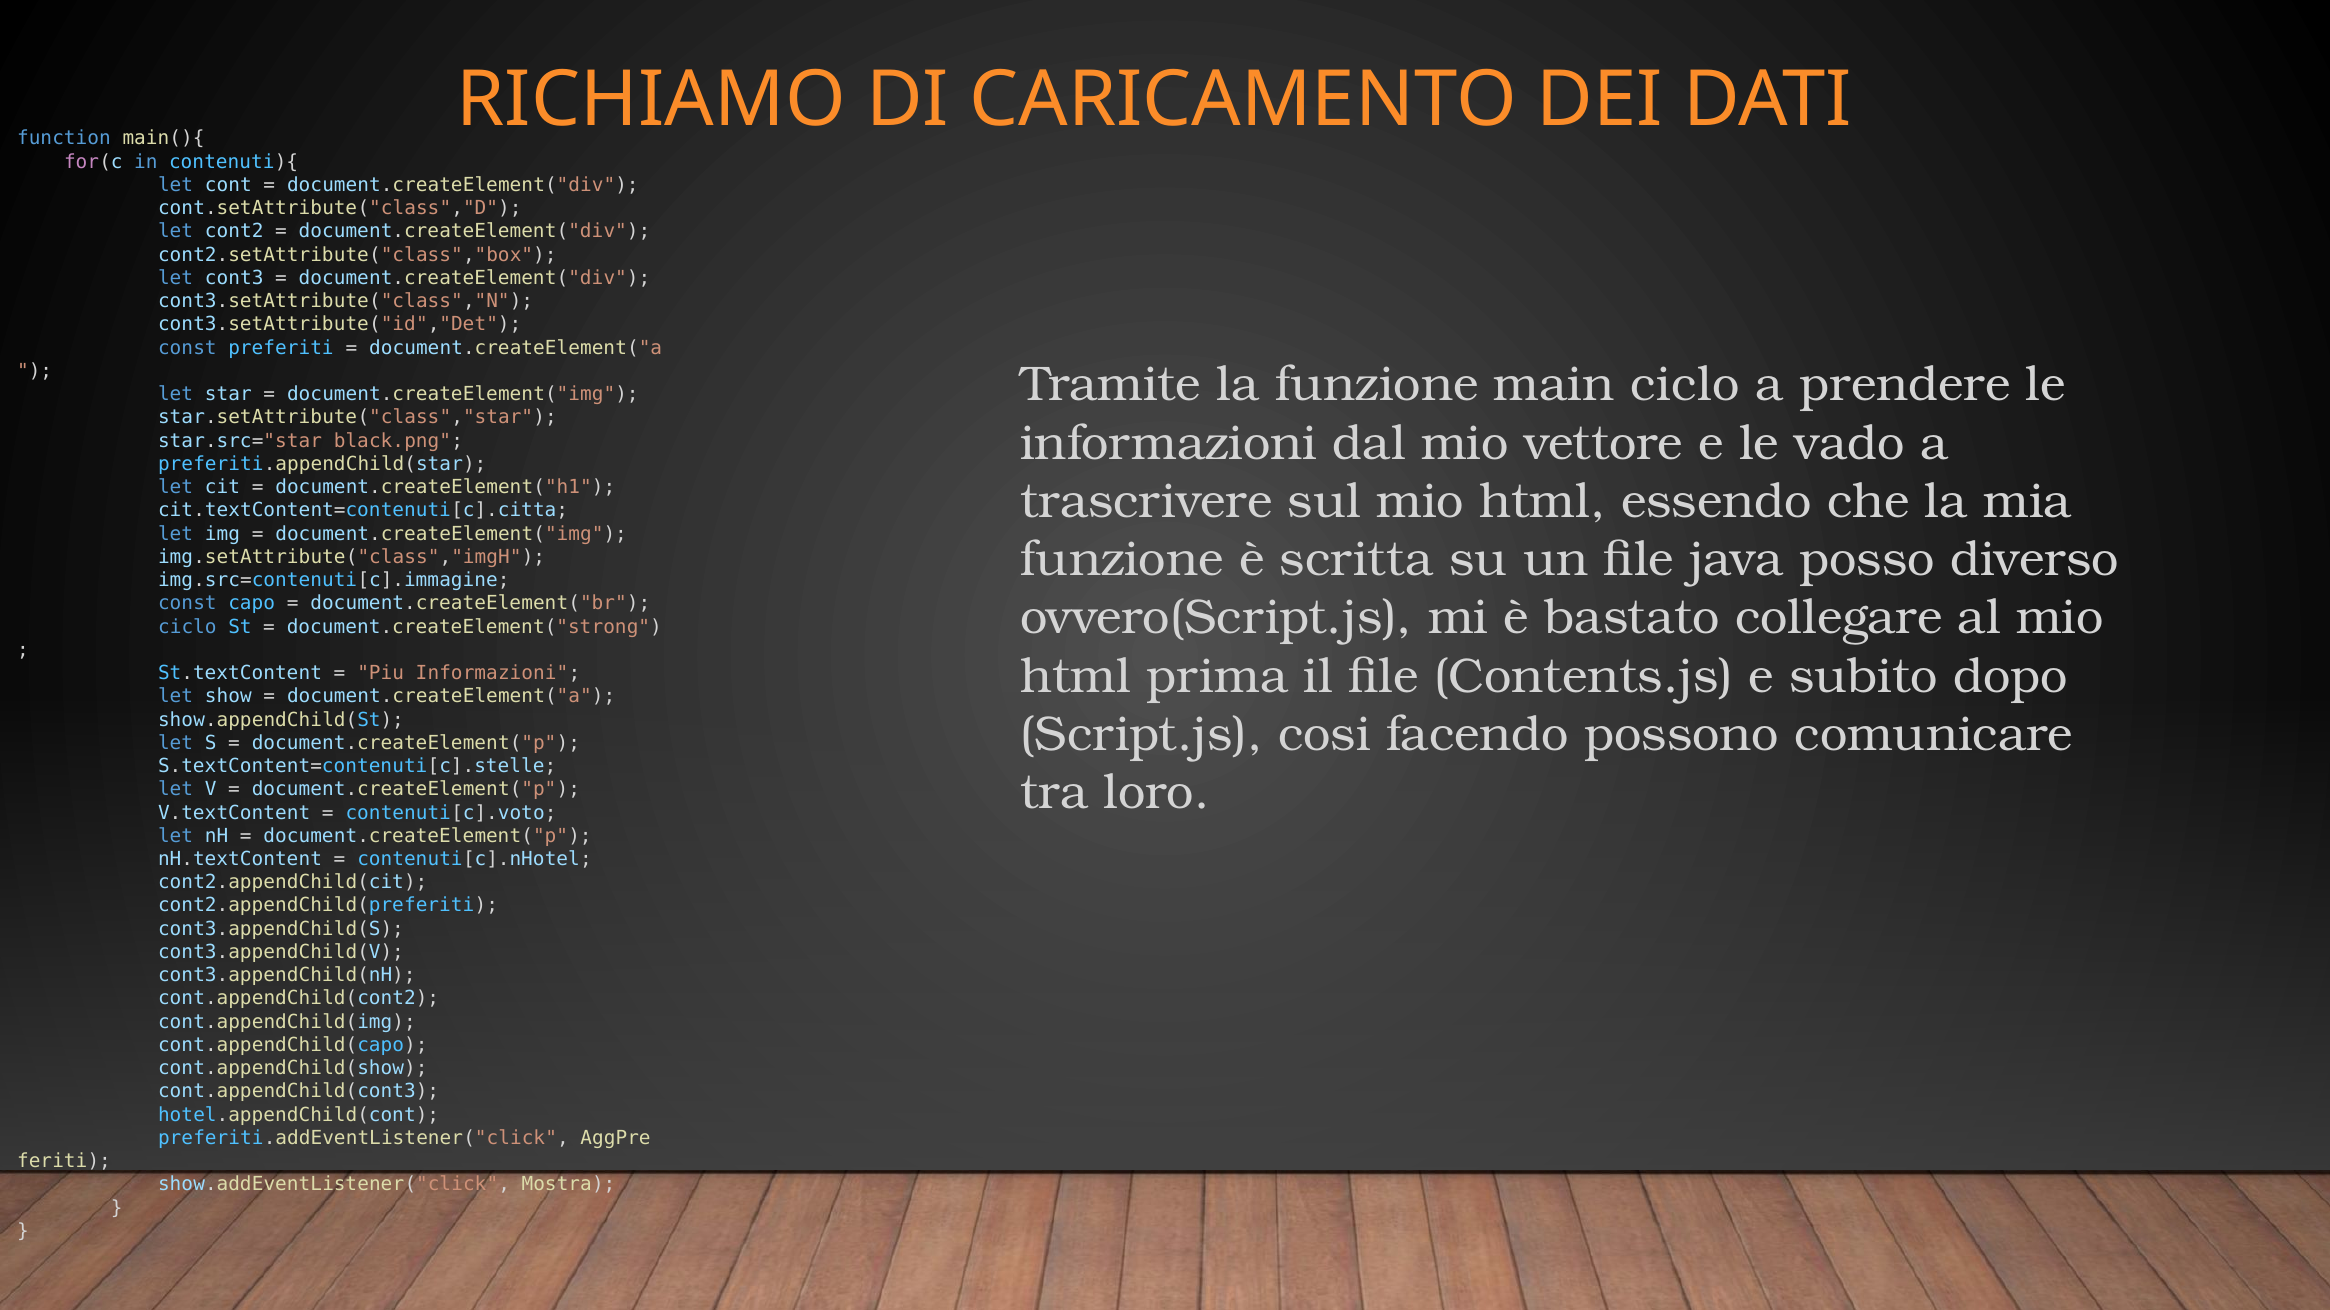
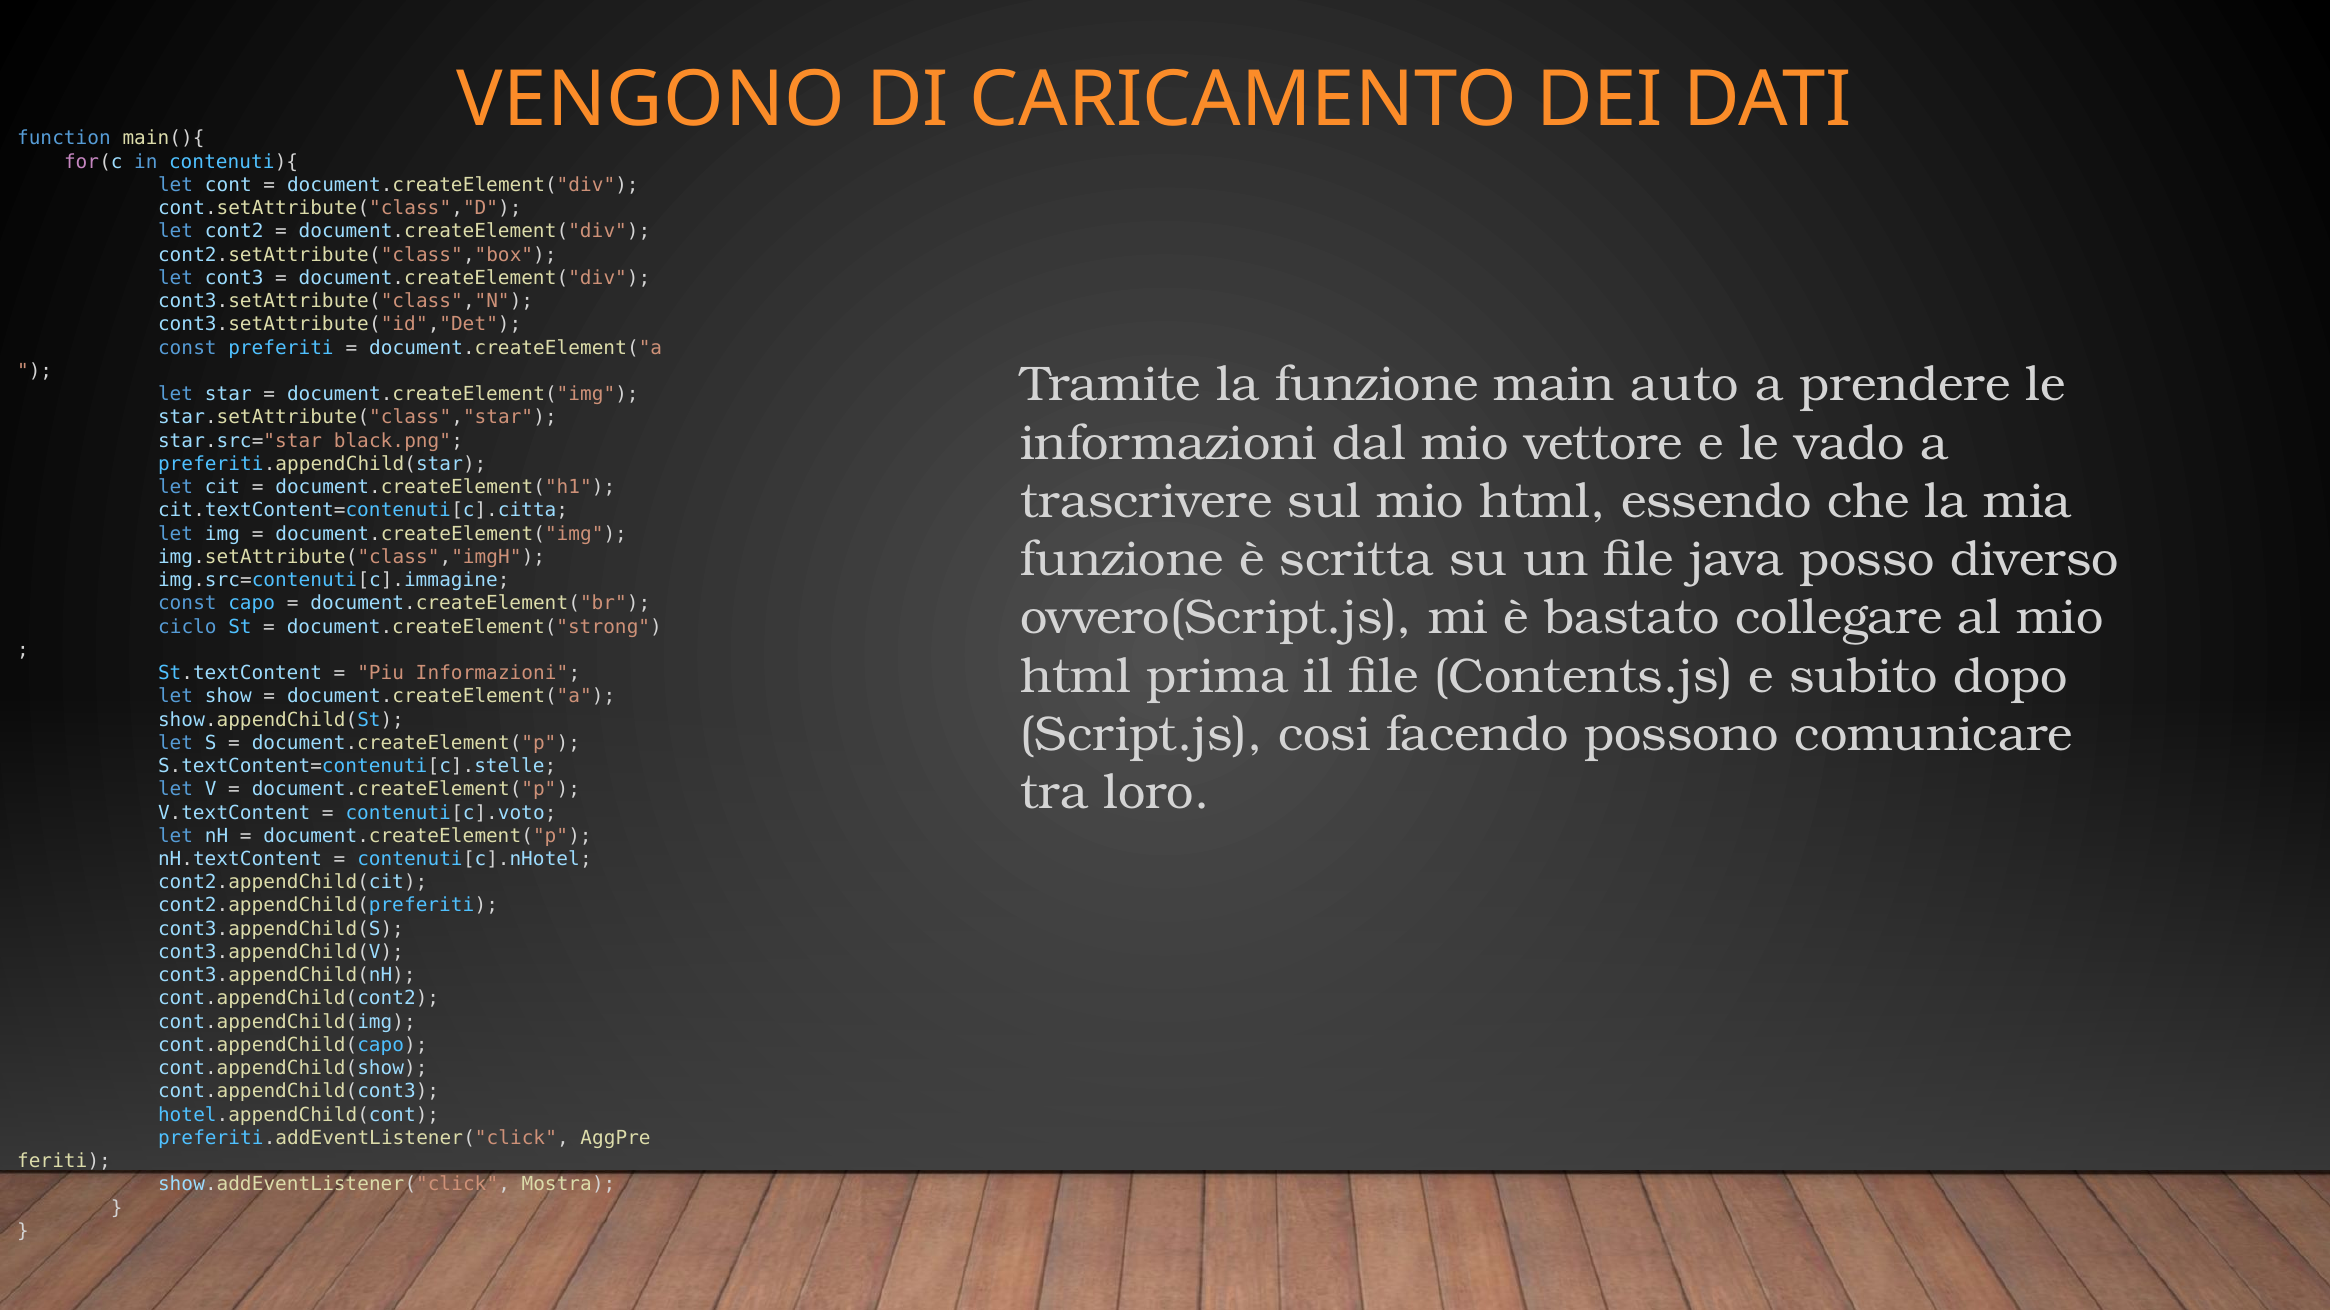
RICHIAMO: RICHIAMO -> VENGONO
main ciclo: ciclo -> auto
